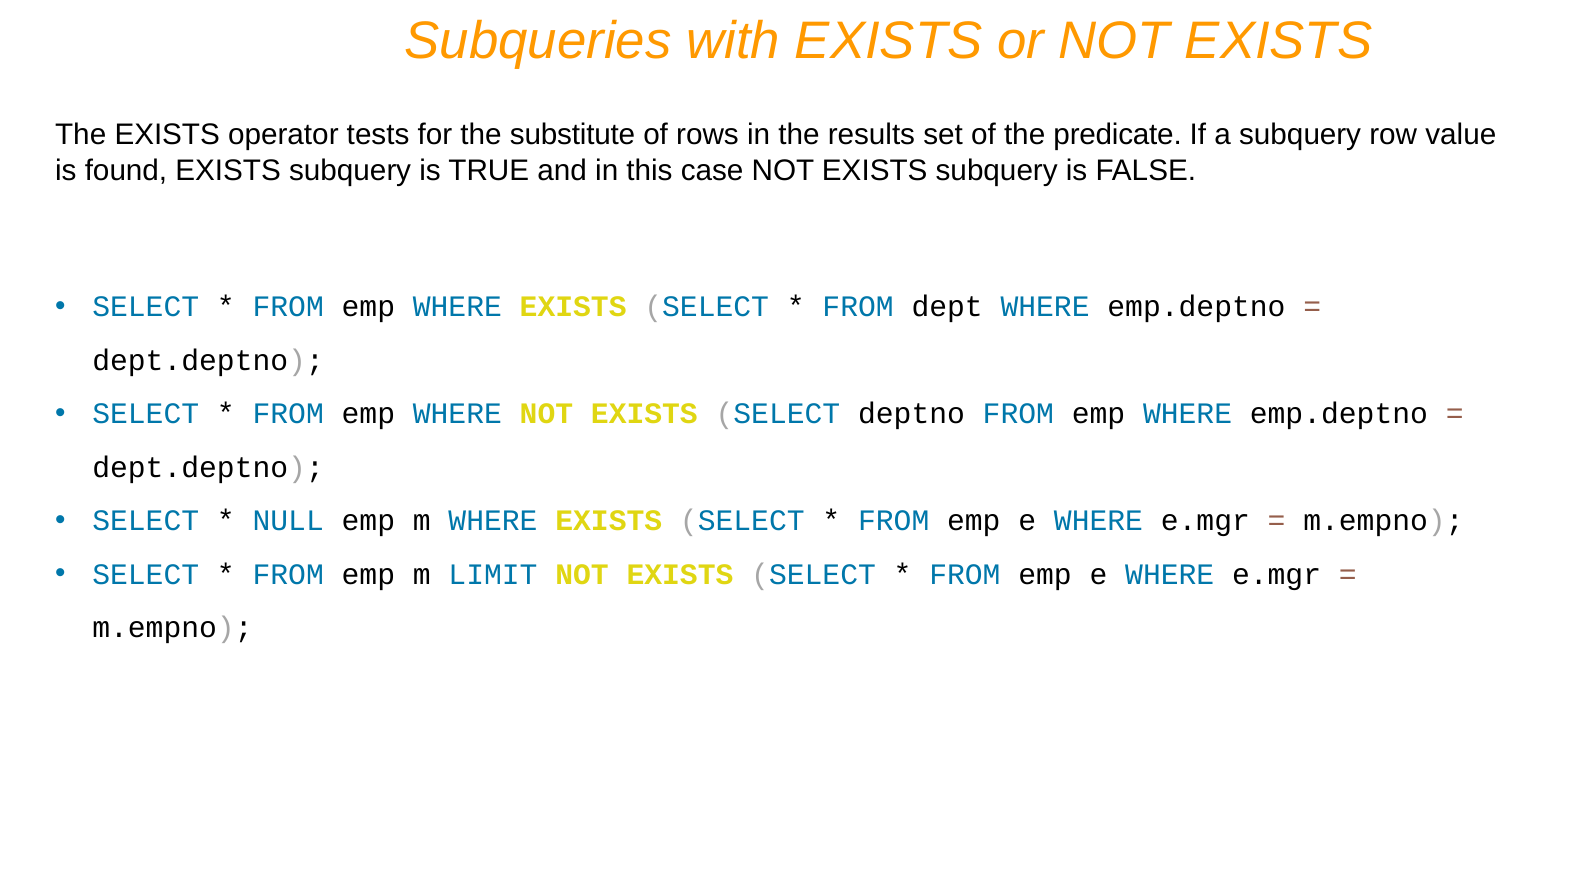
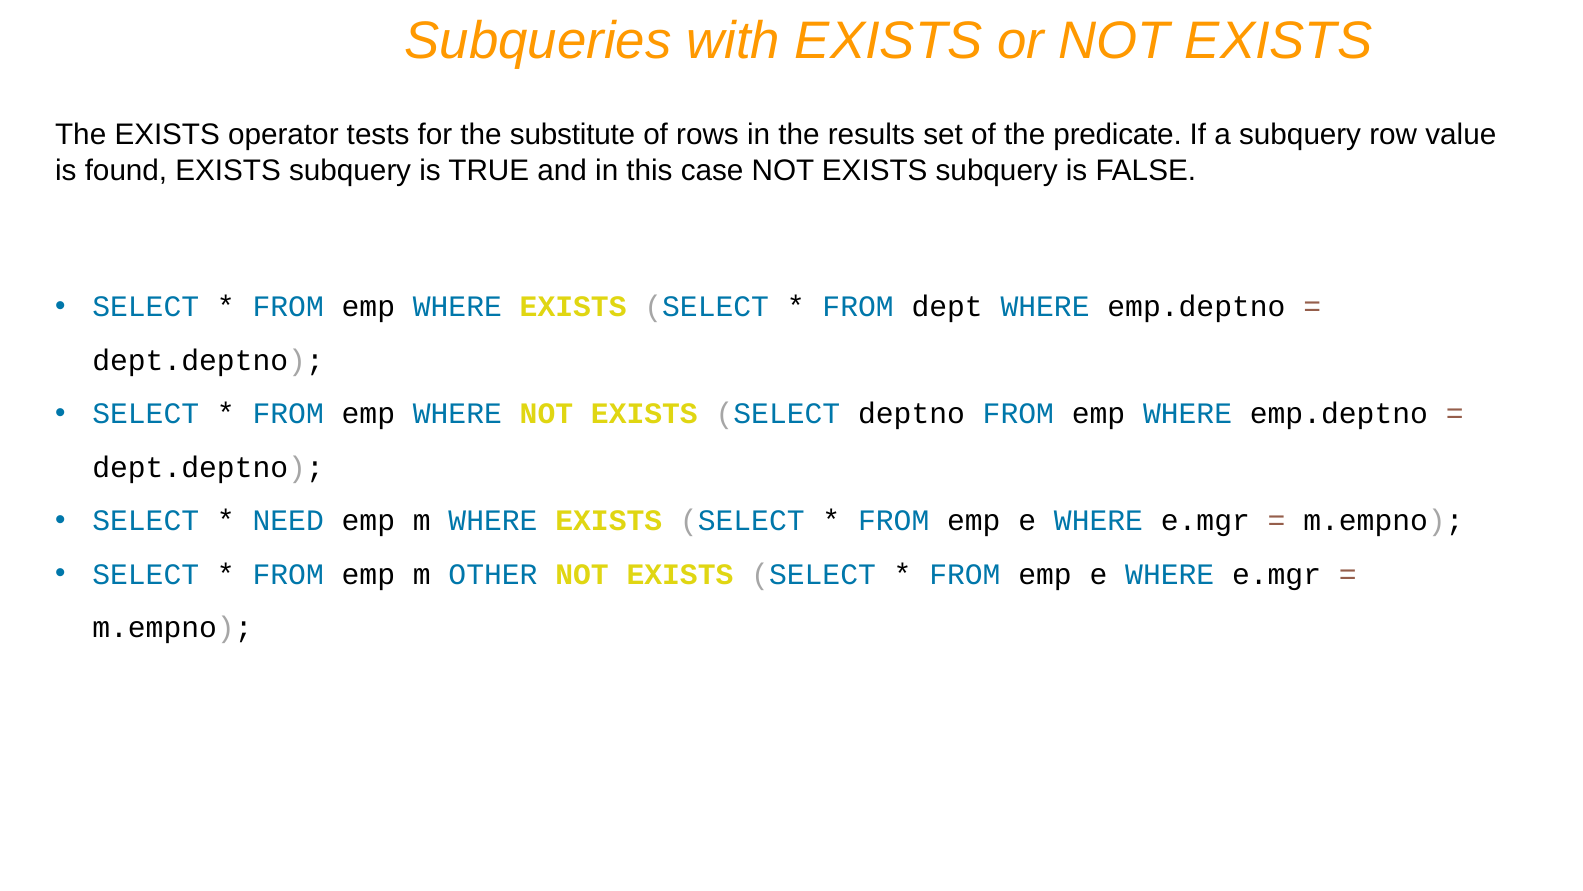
NULL: NULL -> NEED
LIMIT: LIMIT -> OTHER
